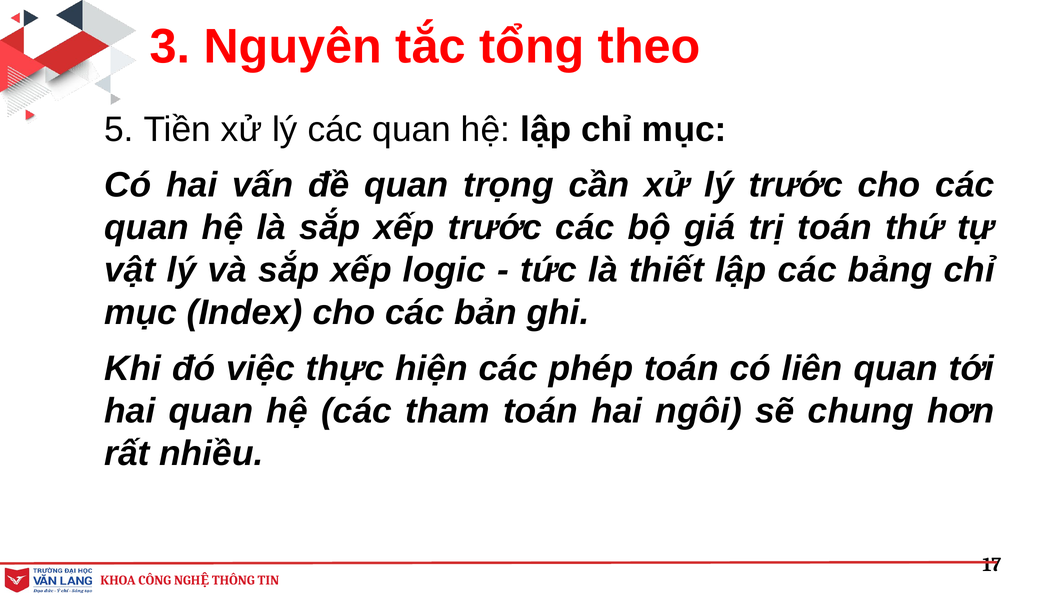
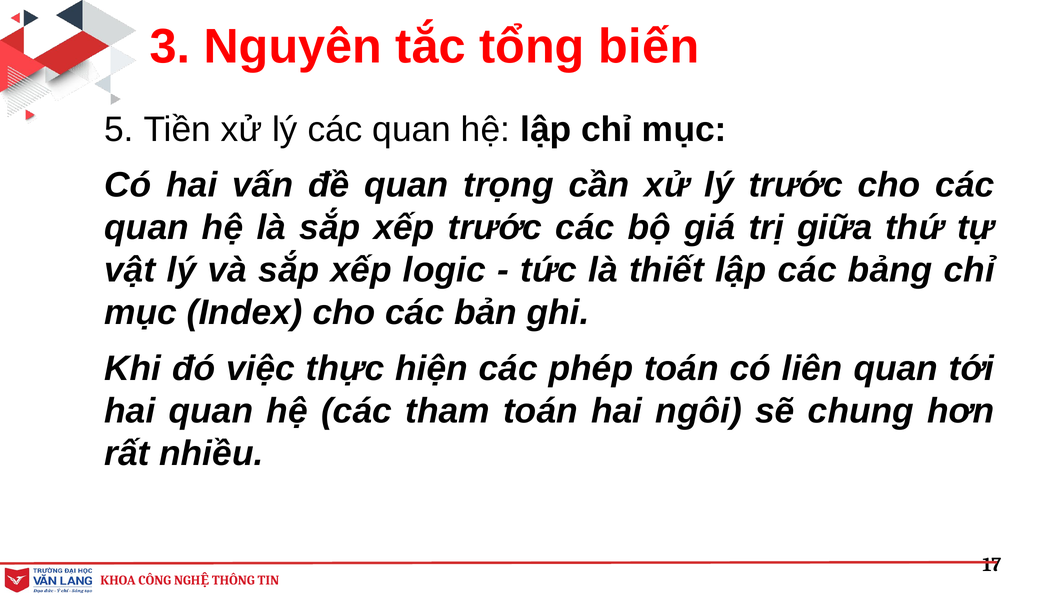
theo: theo -> biến
trị toán: toán -> giữa
